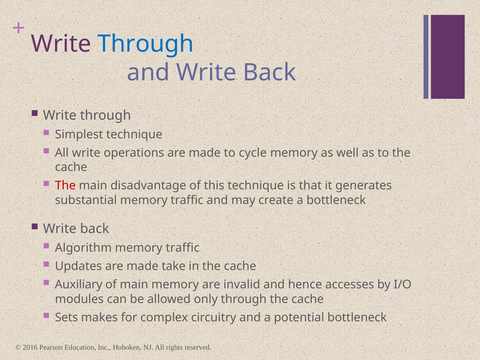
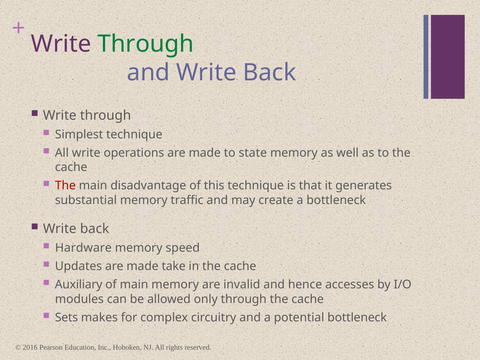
Through at (146, 44) colour: blue -> green
cycle: cycle -> state
Algorithm: Algorithm -> Hardware
traffic at (183, 248): traffic -> speed
